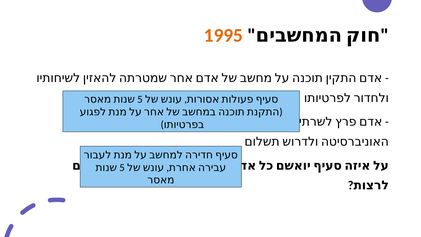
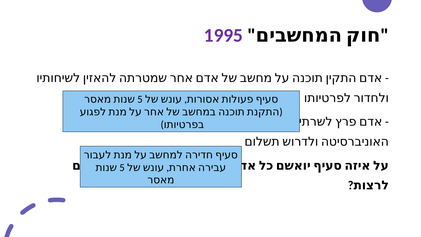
1995 colour: orange -> purple
